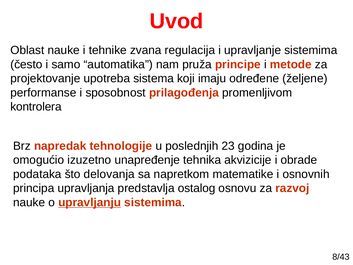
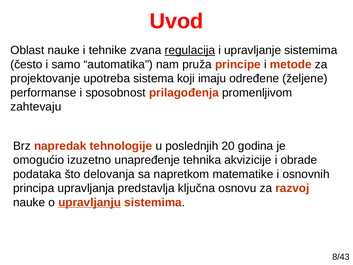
regulacija underline: none -> present
kontrolera: kontrolera -> zahtevaju
23: 23 -> 20
ostalog: ostalog -> ključna
